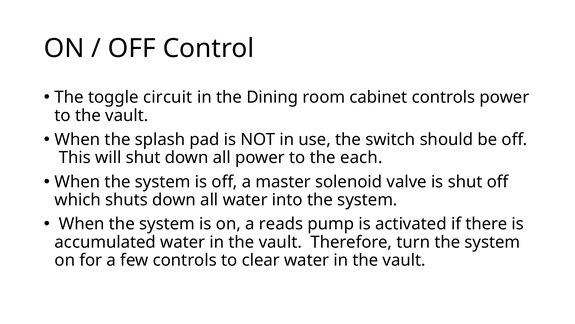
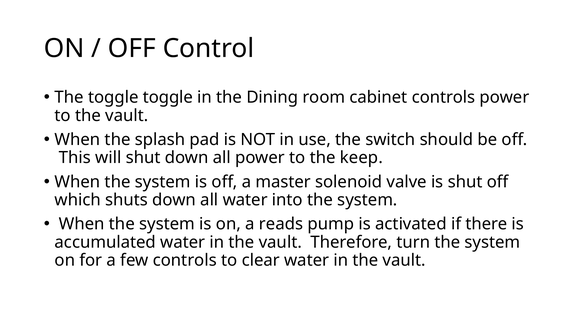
toggle circuit: circuit -> toggle
each: each -> keep
